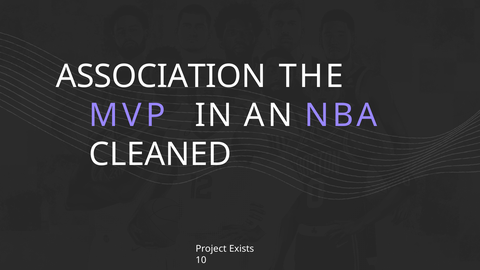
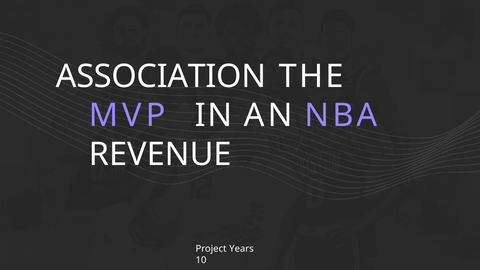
CLEANED: CLEANED -> REVENUE
Exists: Exists -> Years
